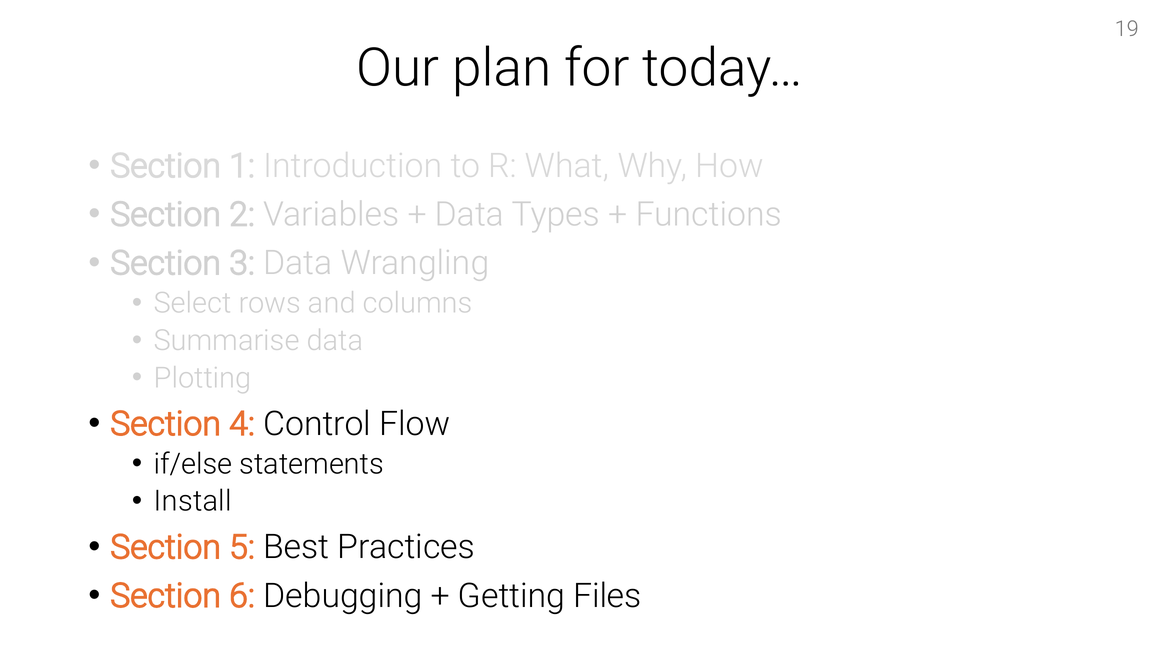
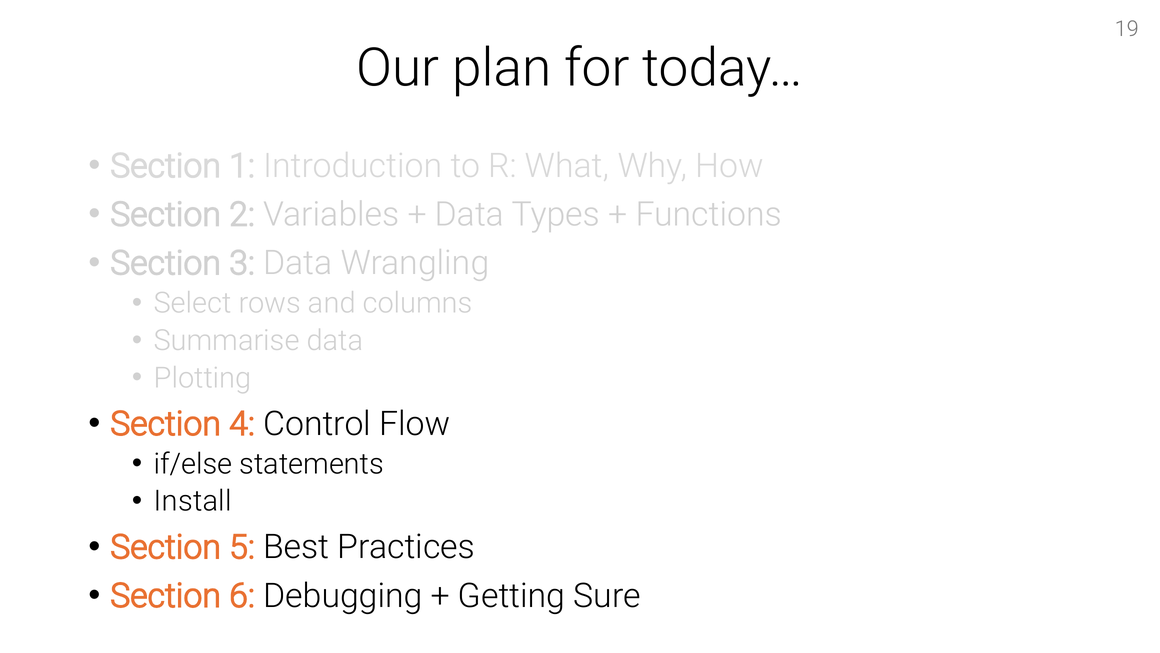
Files: Files -> Sure
